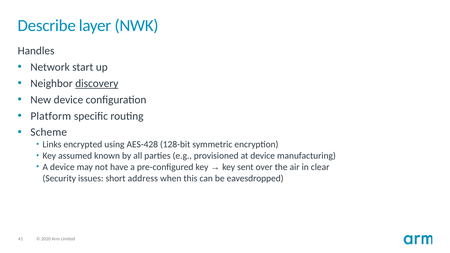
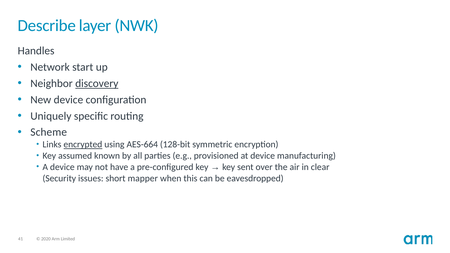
Platform: Platform -> Uniquely
encrypted underline: none -> present
AES-428: AES-428 -> AES-664
address: address -> mapper
